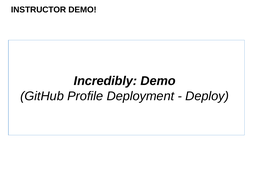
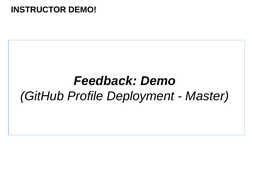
Incredibly: Incredibly -> Feedback
Deploy: Deploy -> Master
